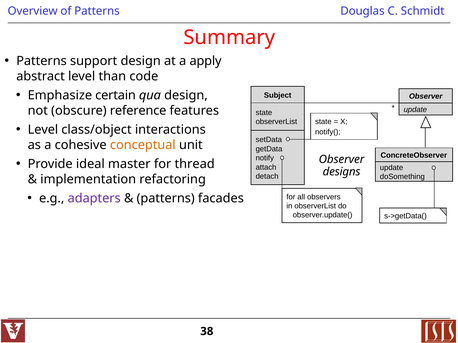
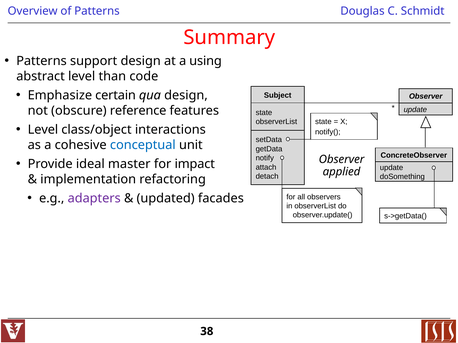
apply: apply -> using
conceptual colour: orange -> blue
thread: thread -> impact
designs: designs -> applied
patterns at (166, 199): patterns -> updated
